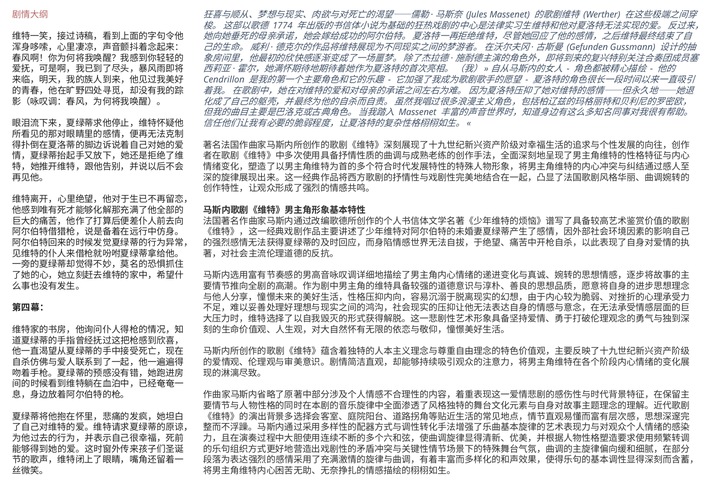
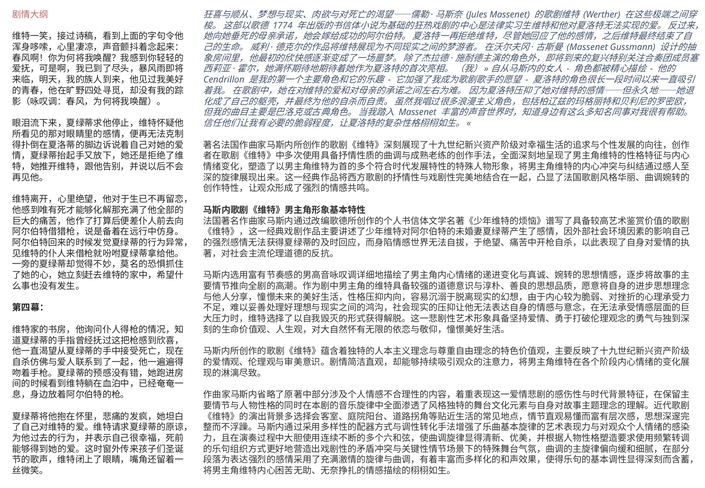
Gefunden at (587, 47): Gefunden -> Massenet
